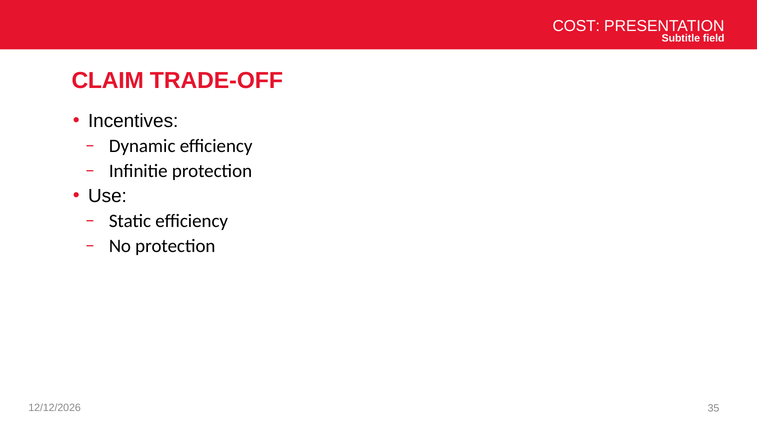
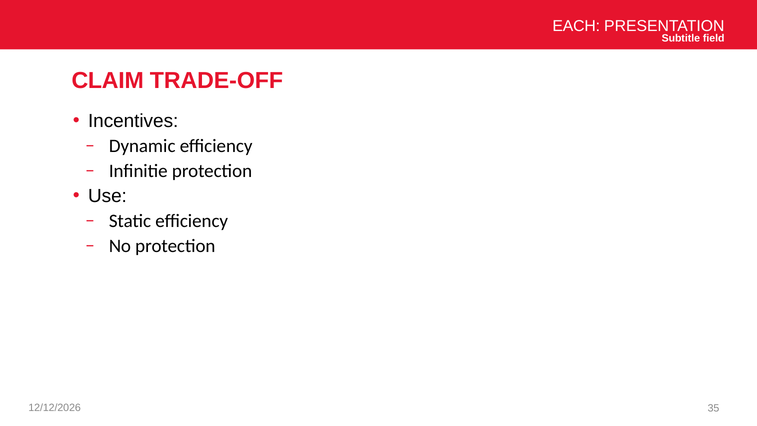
COST: COST -> EACH
